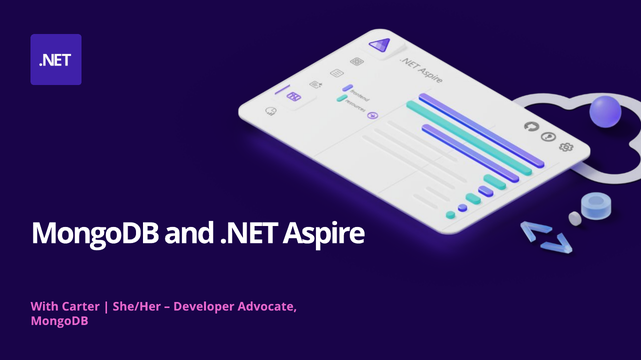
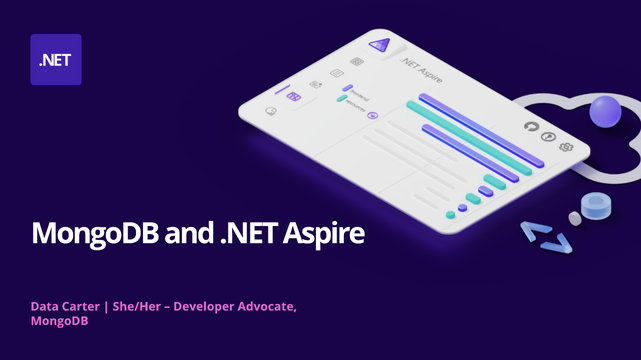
With: With -> Data
